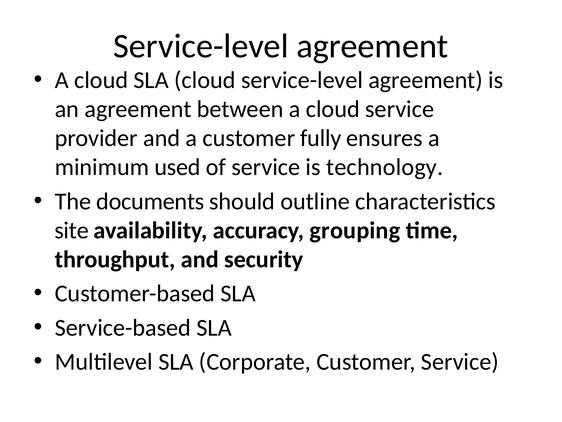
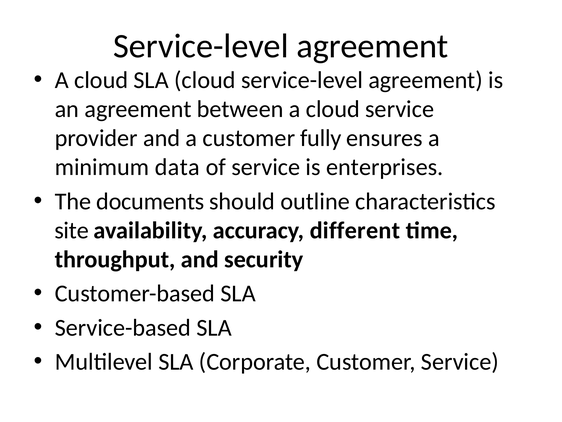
used: used -> data
technology: technology -> enterprises
grouping: grouping -> different
